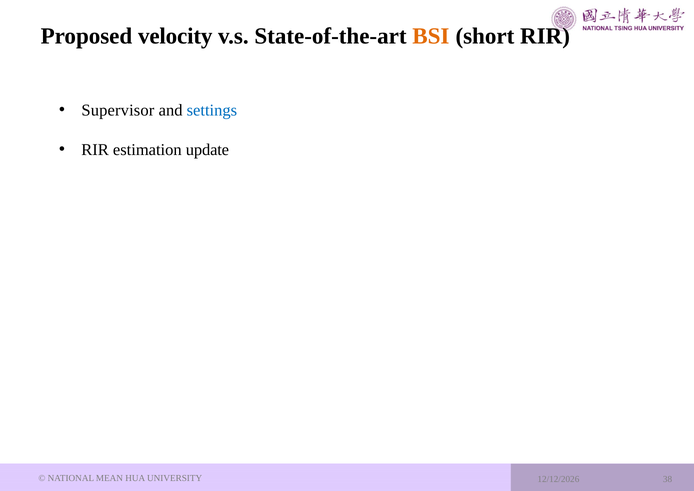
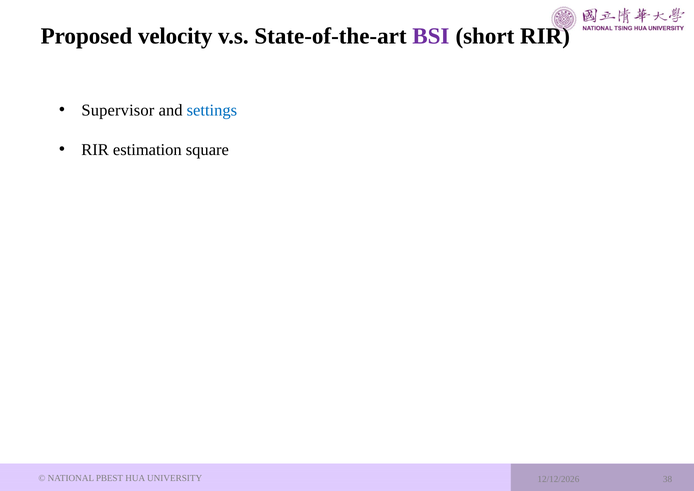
BSI colour: orange -> purple
update: update -> square
MEAN: MEAN -> PBEST
